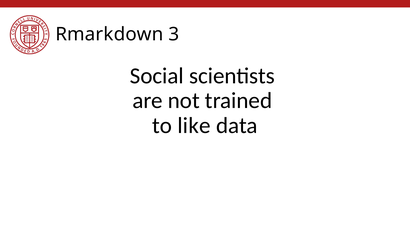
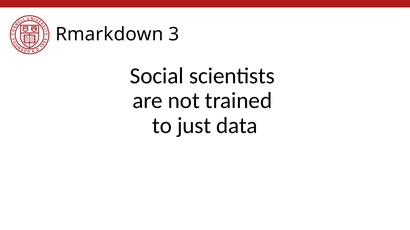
like: like -> just
